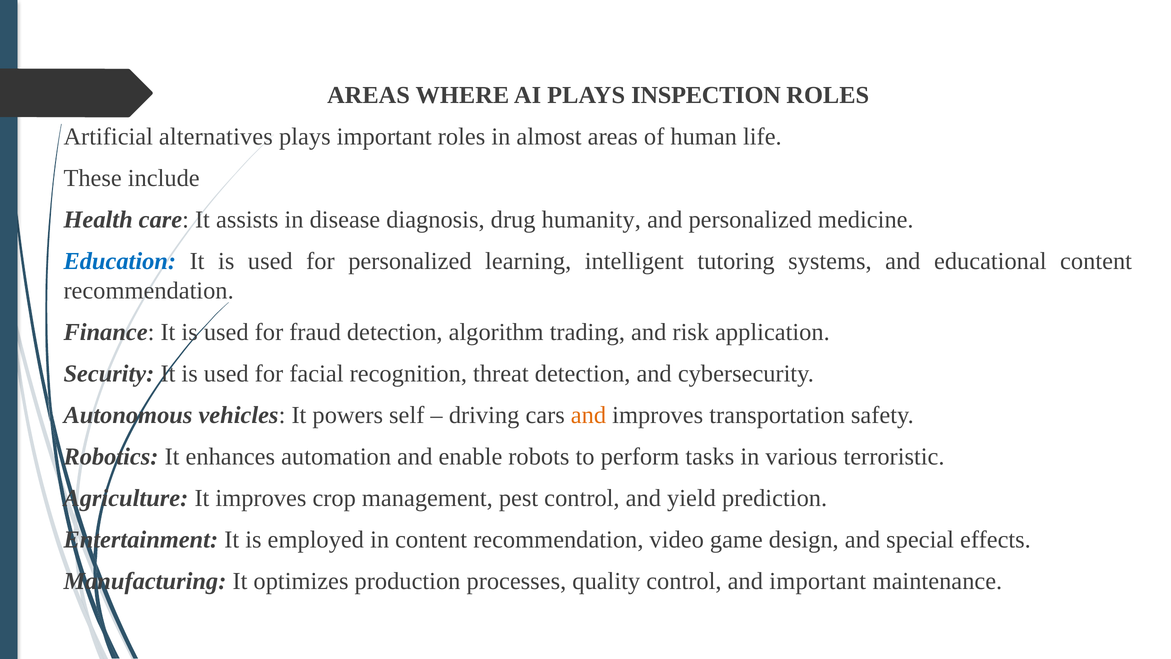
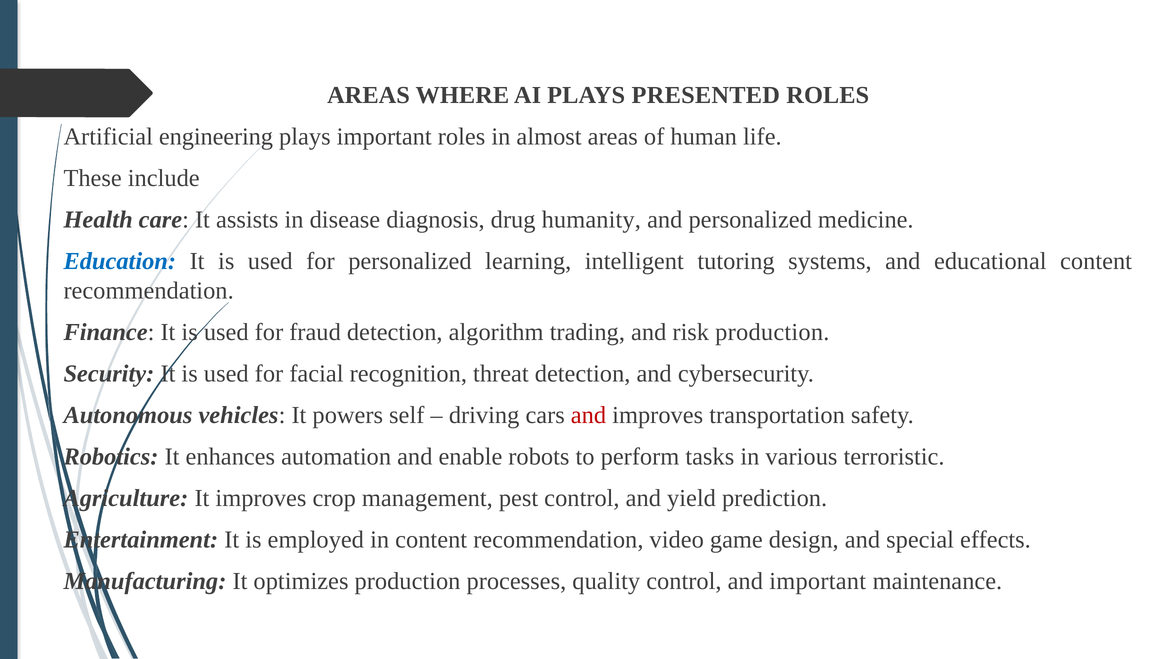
INSPECTION: INSPECTION -> PRESENTED
alternatives: alternatives -> engineering
risk application: application -> production
and at (588, 415) colour: orange -> red
